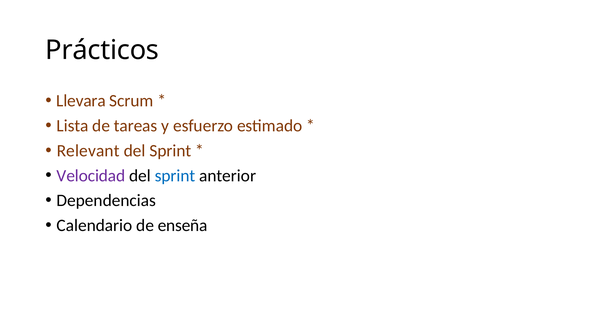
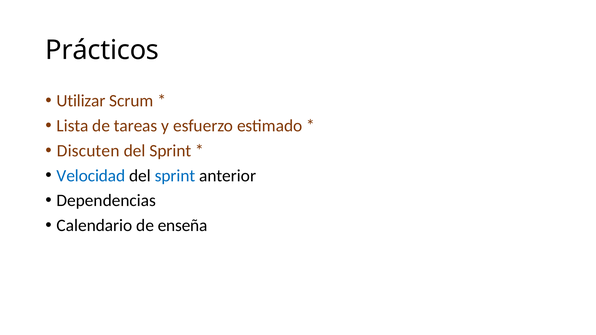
Llevara: Llevara -> Utilizar
Relevant: Relevant -> Discuten
Velocidad colour: purple -> blue
